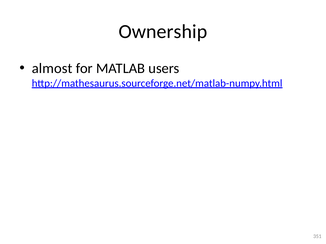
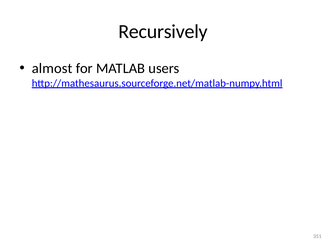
Ownership: Ownership -> Recursively
